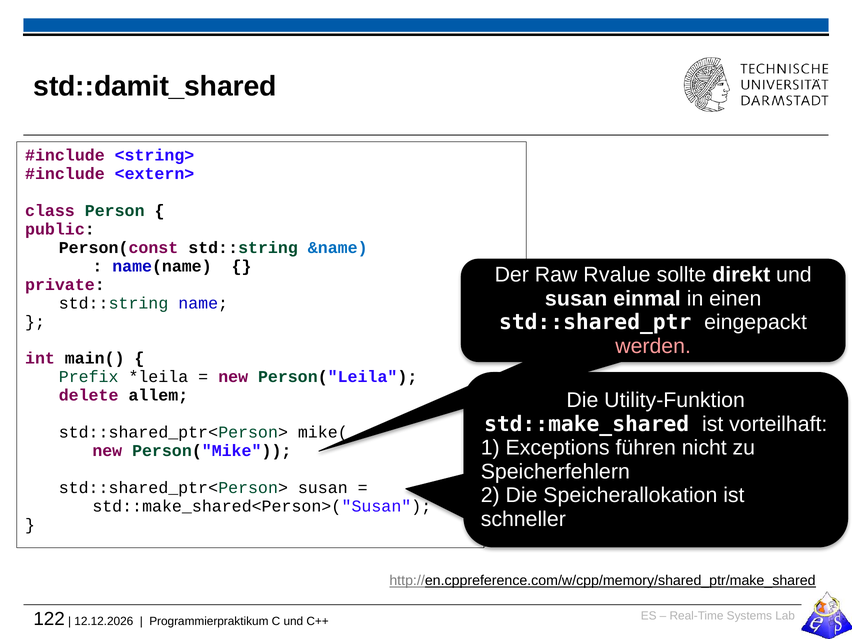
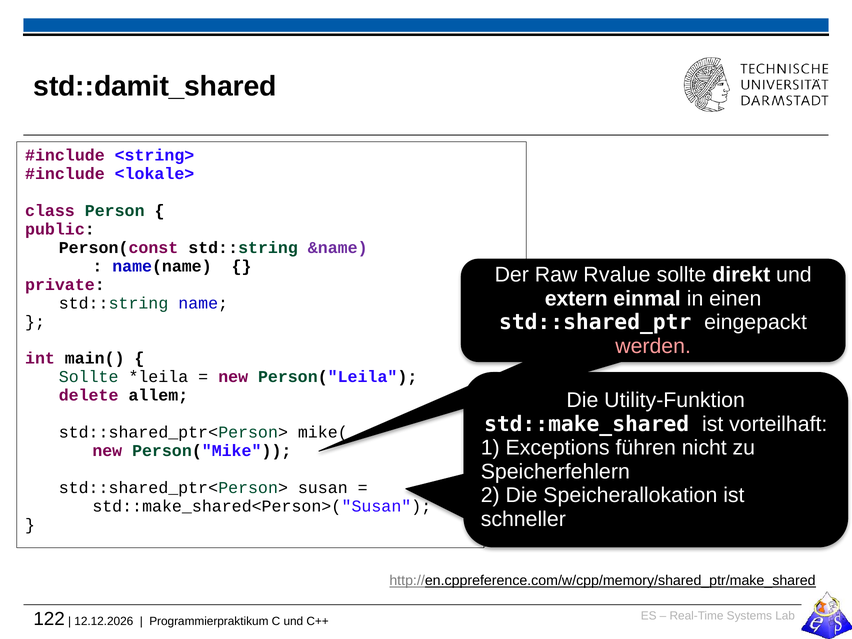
<extern>: <extern> -> <lokale>
&name colour: blue -> purple
susan at (576, 299): susan -> extern
Prefix at (89, 377): Prefix -> Sollte
